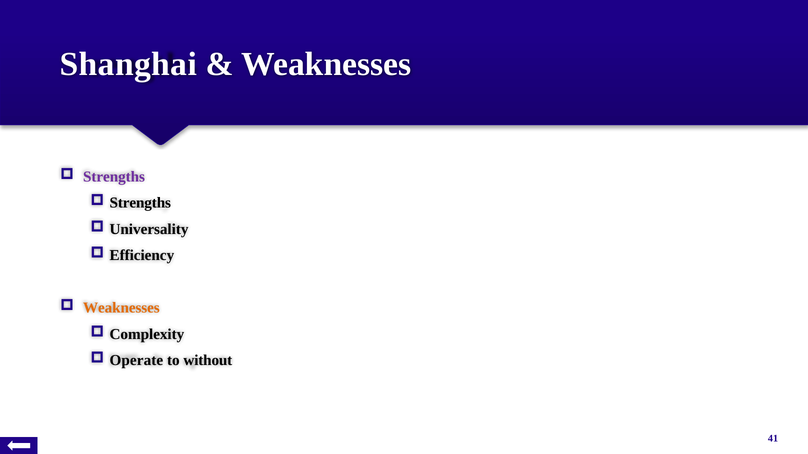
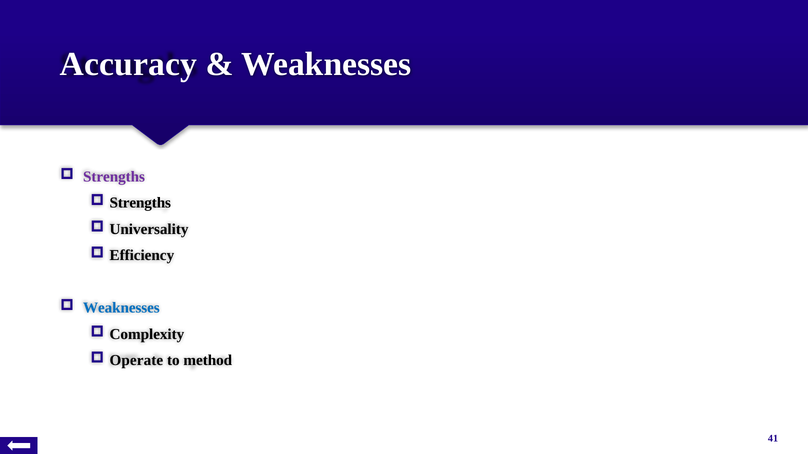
Shanghai: Shanghai -> Accuracy
Weaknesses at (121, 308) colour: orange -> blue
without: without -> method
